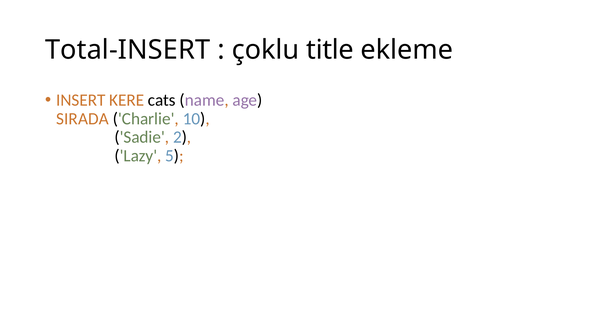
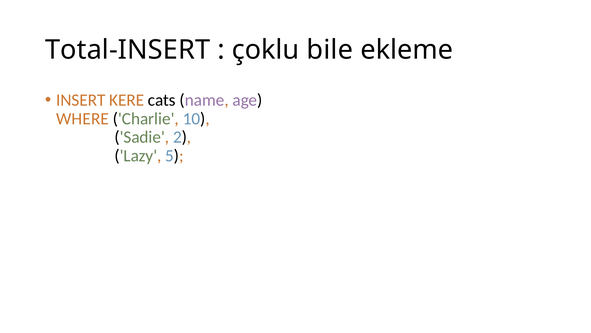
title: title -> bile
SIRADA: SIRADA -> WHERE
